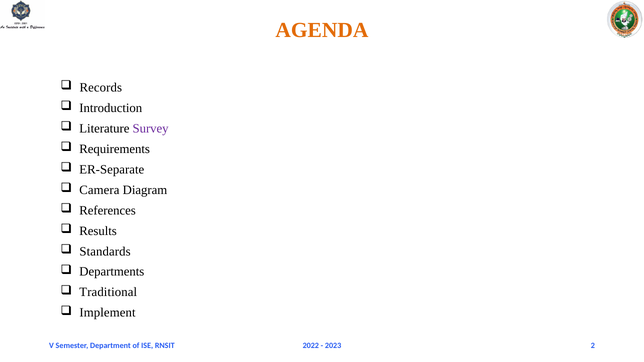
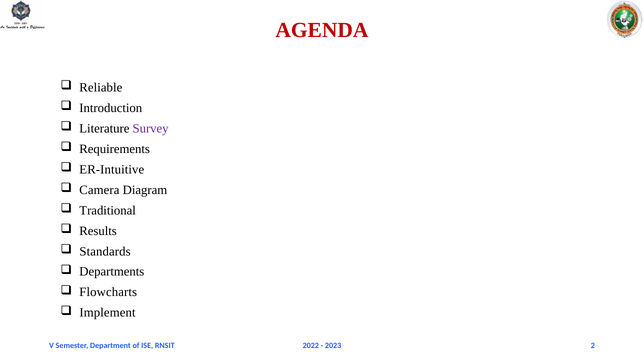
AGENDA colour: orange -> red
Records: Records -> Reliable
ER-Separate: ER-Separate -> ER-Intuitive
References: References -> Traditional
Traditional: Traditional -> Flowcharts
